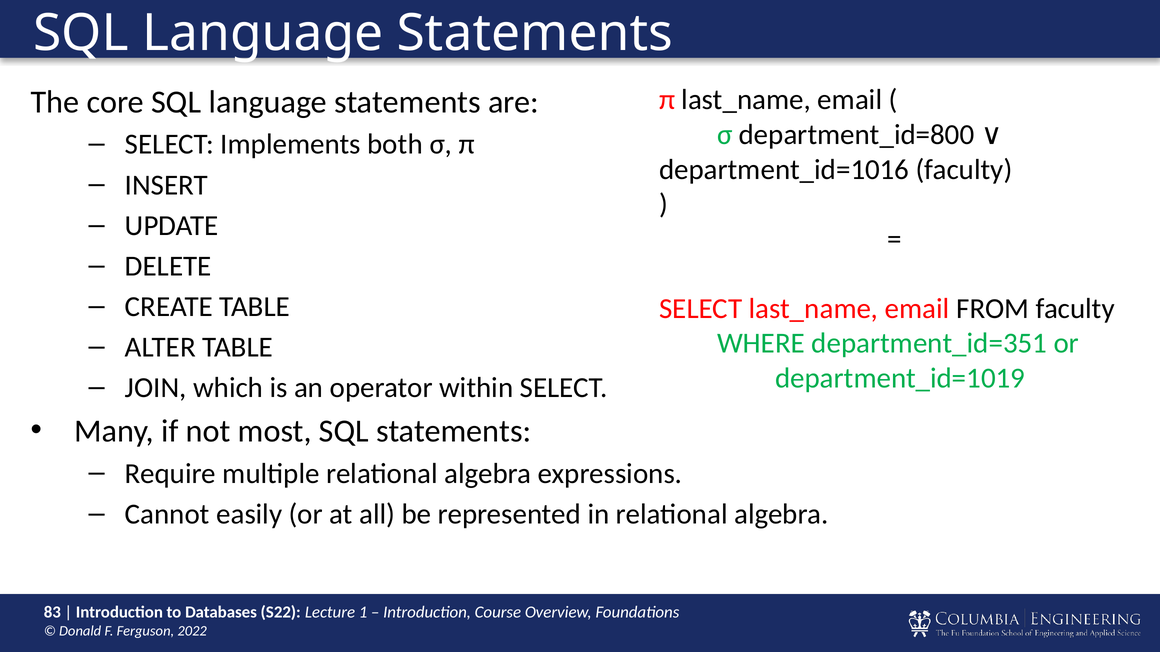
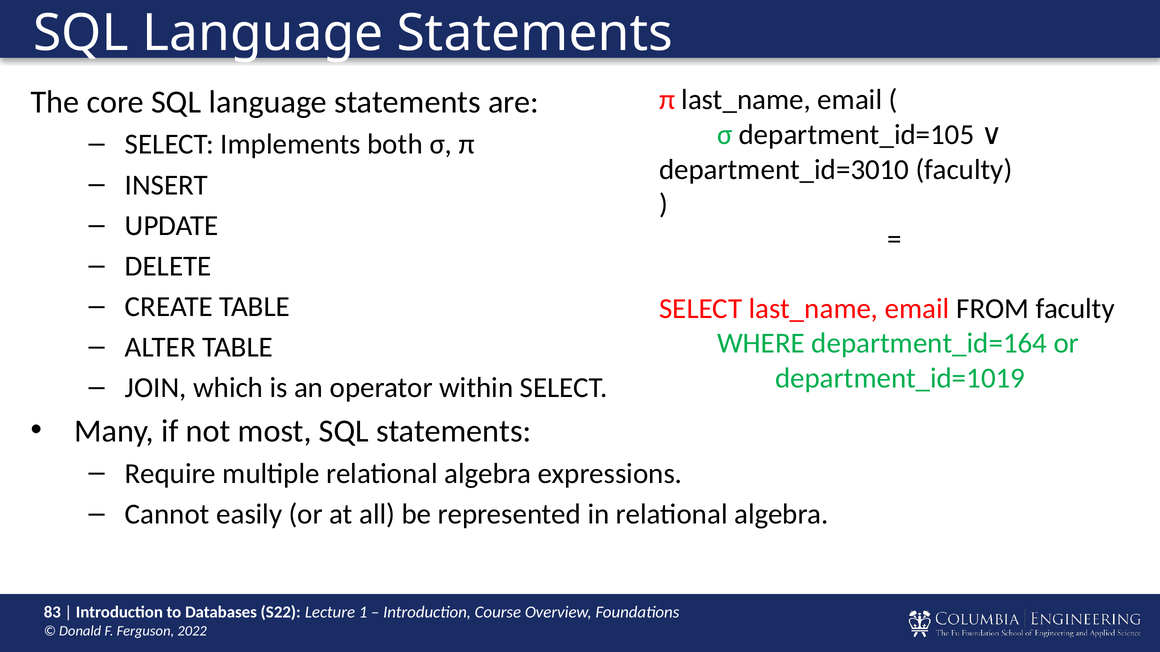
department_id=800: department_id=800 -> department_id=105
department_id=1016: department_id=1016 -> department_id=3010
department_id=351: department_id=351 -> department_id=164
